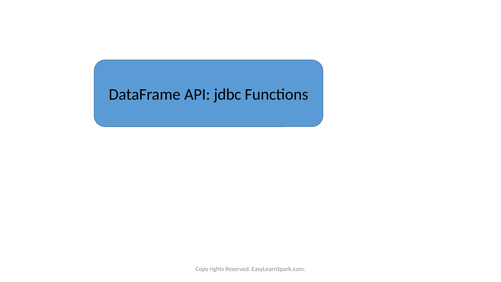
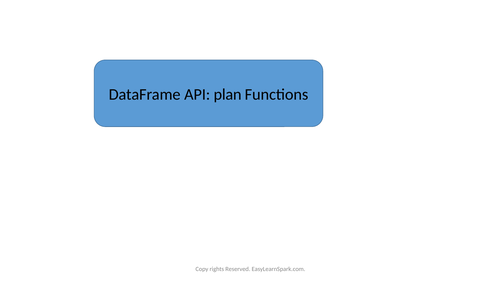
jdbc: jdbc -> plan
